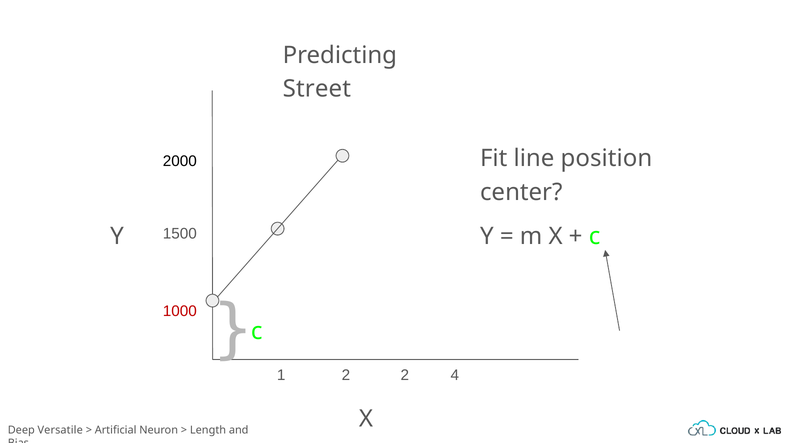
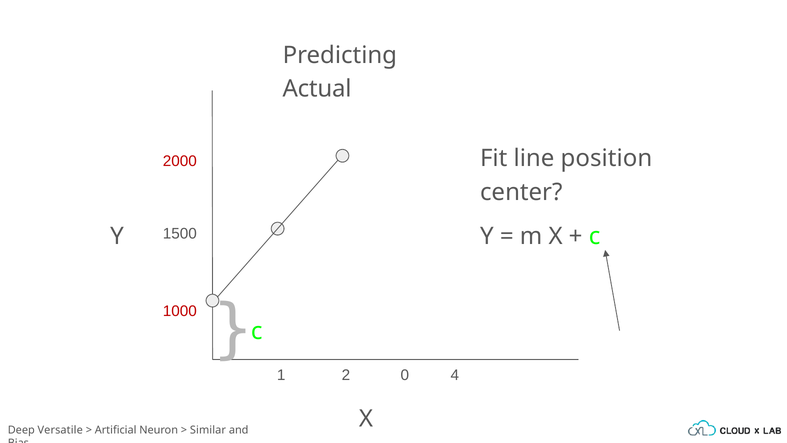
Street: Street -> Actual
2000 colour: black -> red
1 2: 2 -> 0
Length: Length -> Similar
